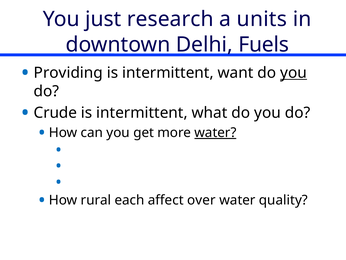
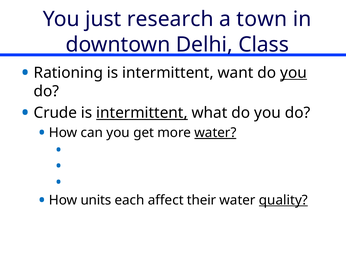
units: units -> town
Fuels: Fuels -> Class
Providing: Providing -> Rationing
intermittent at (142, 113) underline: none -> present
rural: rural -> units
over: over -> their
quality underline: none -> present
